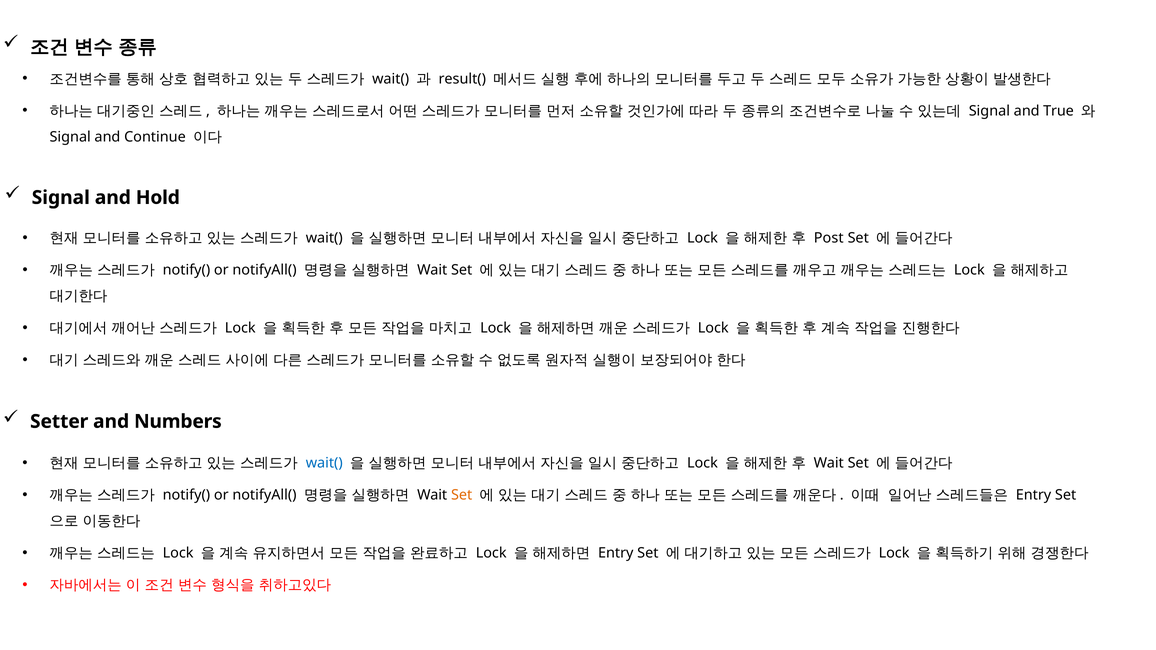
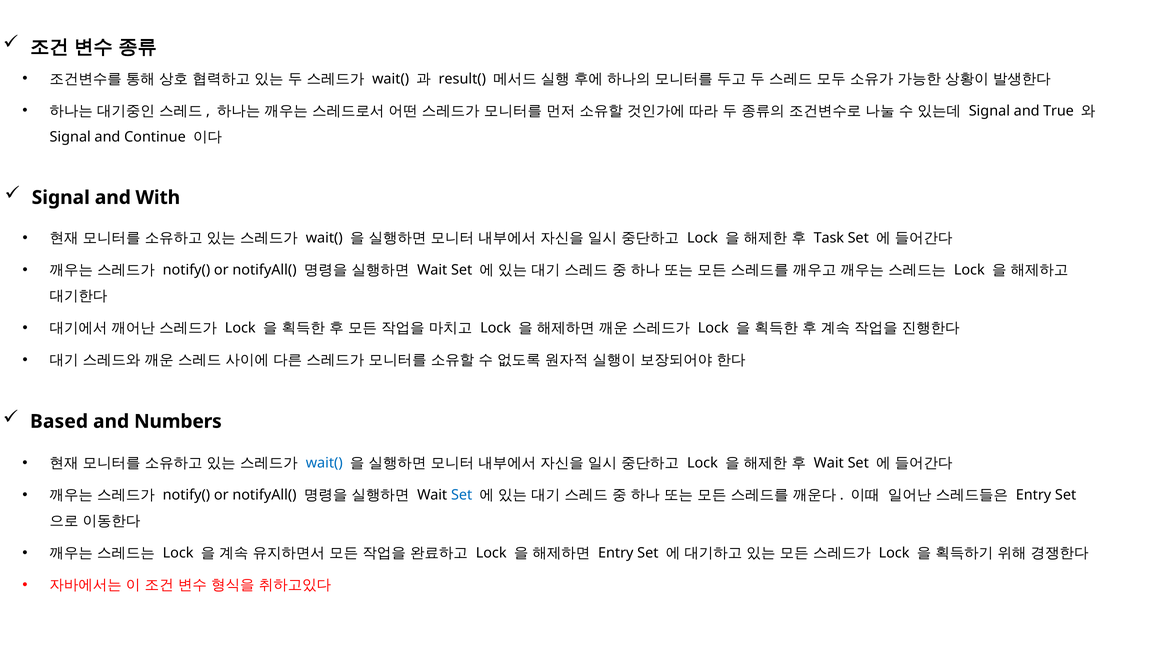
Hold: Hold -> With
Post: Post -> Task
Setter: Setter -> Based
Set at (462, 495) colour: orange -> blue
